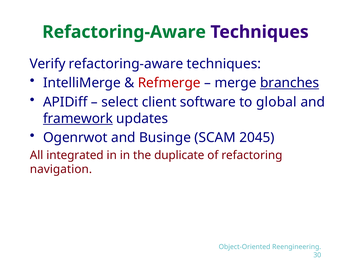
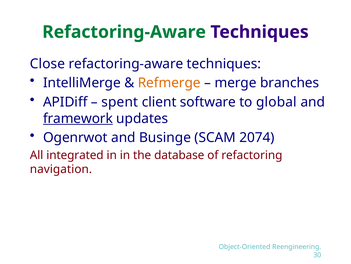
Verify: Verify -> Close
Refmerge colour: red -> orange
branches underline: present -> none
select: select -> spent
2045: 2045 -> 2074
duplicate: duplicate -> database
